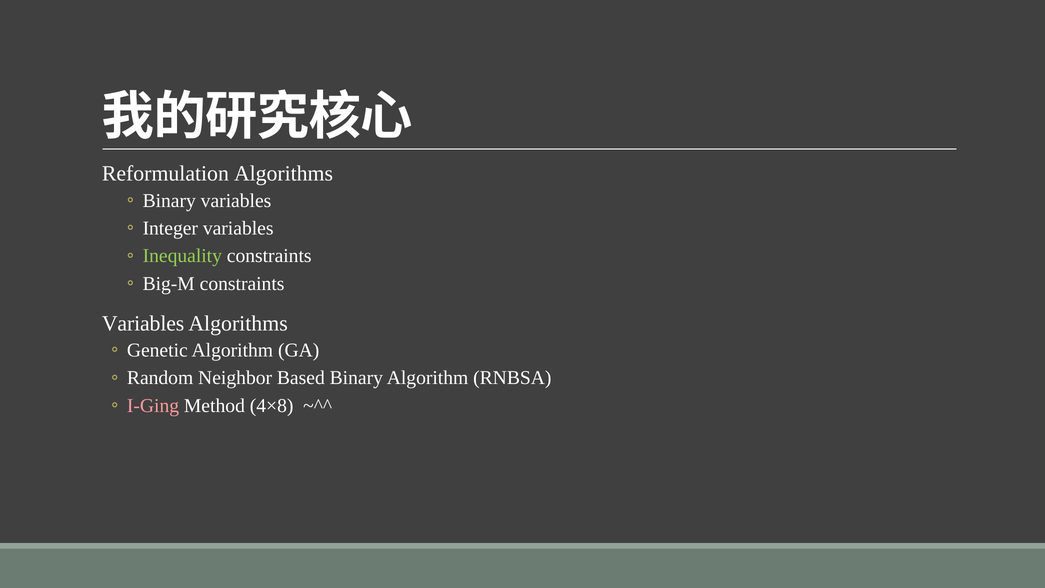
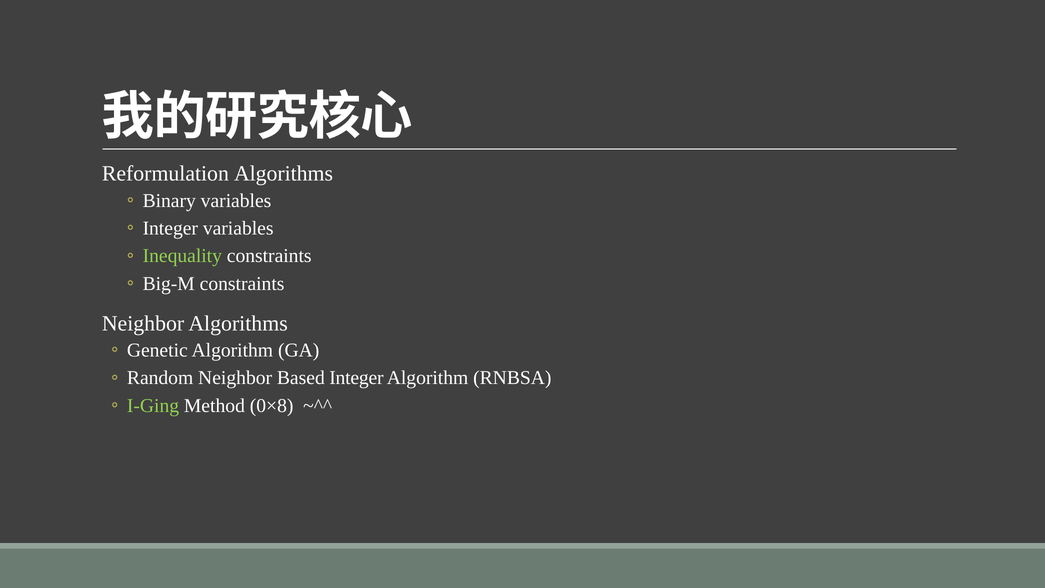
Variables at (143, 323): Variables -> Neighbor
Based Binary: Binary -> Integer
I-Ging colour: pink -> light green
4×8: 4×8 -> 0×8
